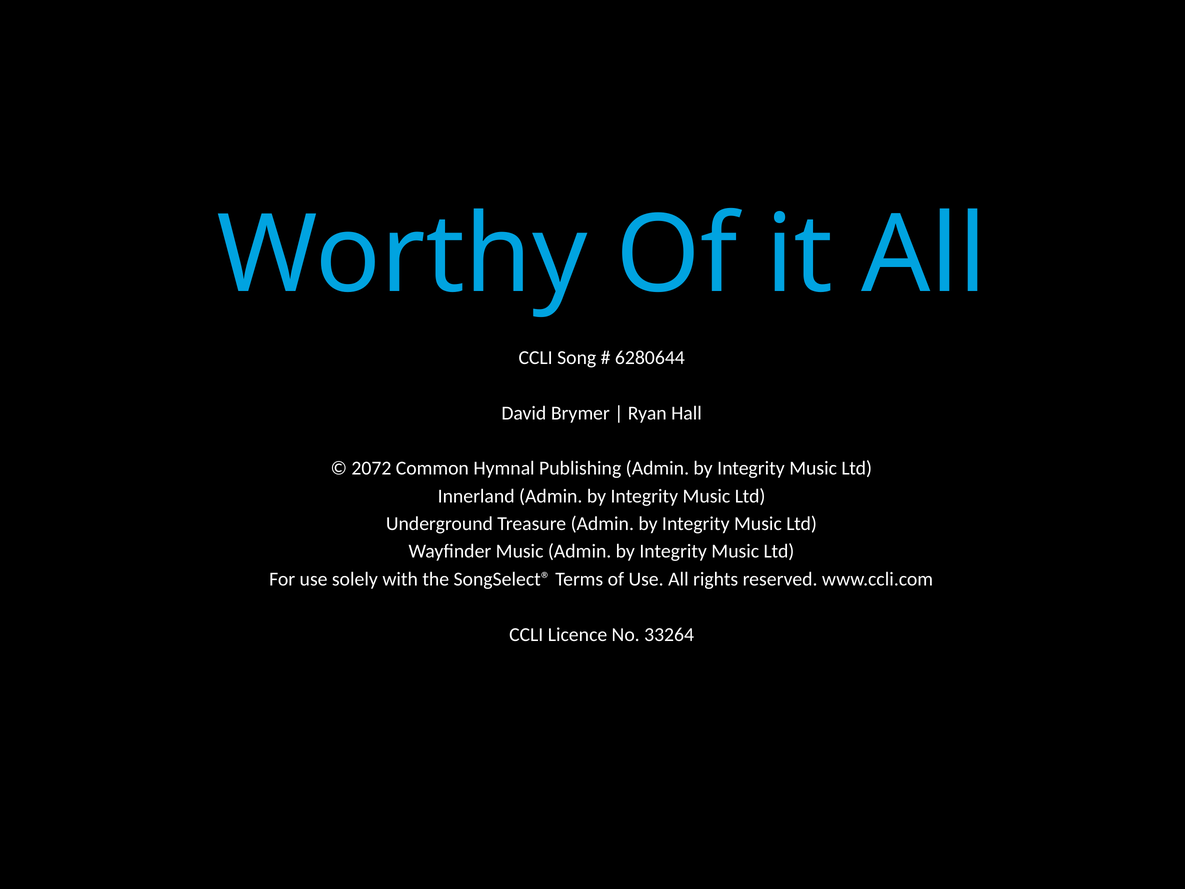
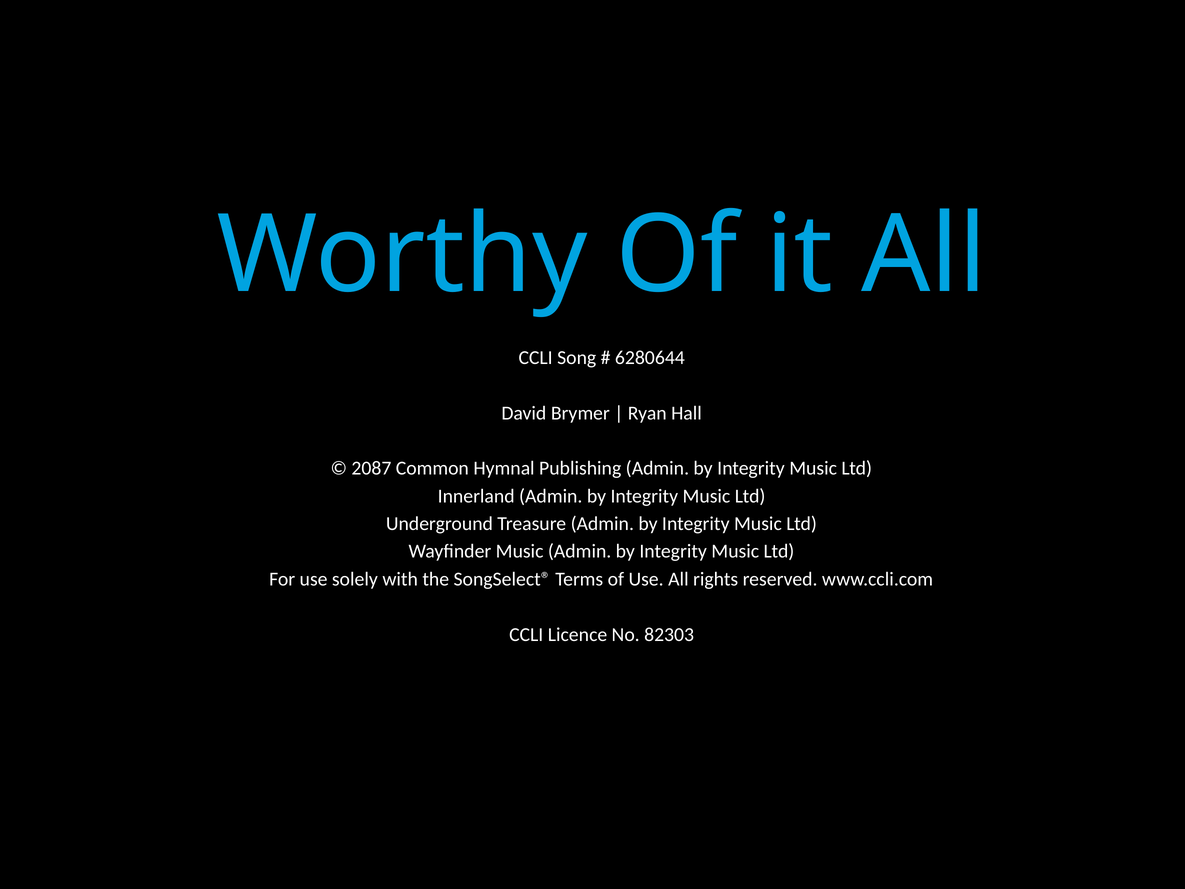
2072: 2072 -> 2087
33264: 33264 -> 82303
